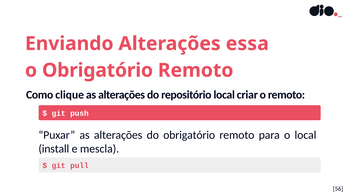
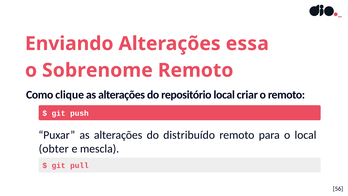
o Obrigatório: Obrigatório -> Sobrenome
do obrigatório: obrigatório -> distribuído
install: install -> obter
